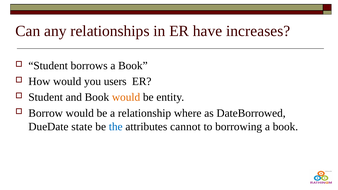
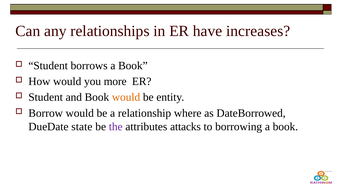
users: users -> more
the colour: blue -> purple
cannot: cannot -> attacks
